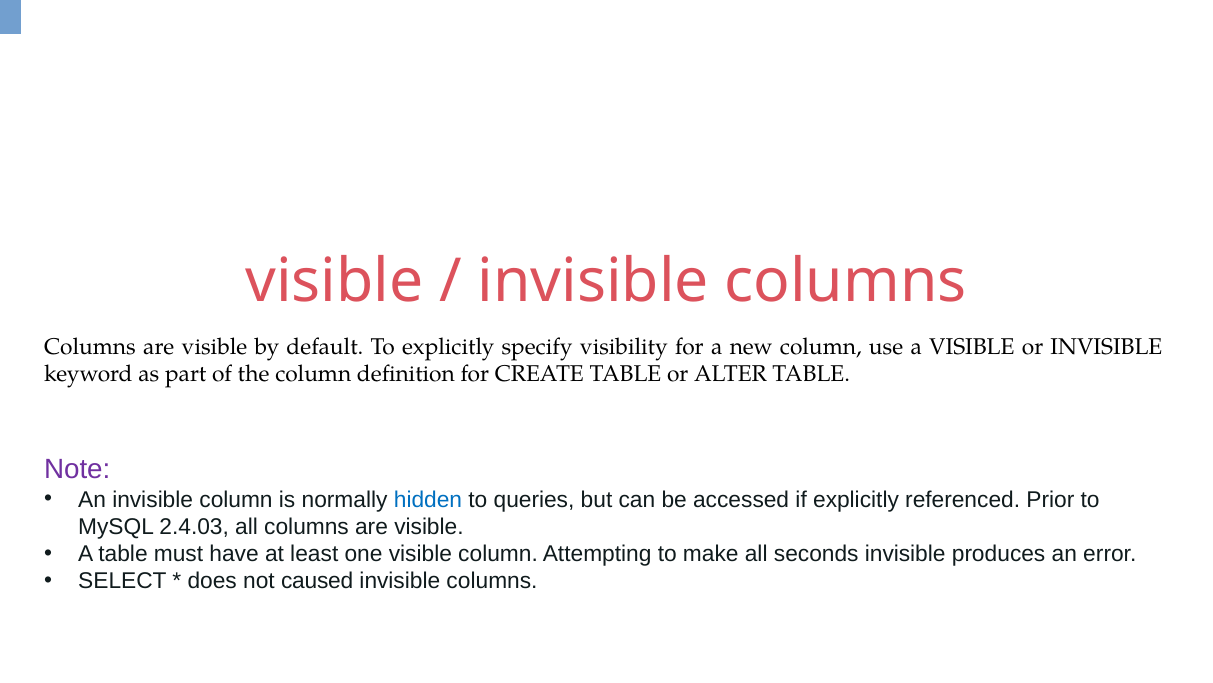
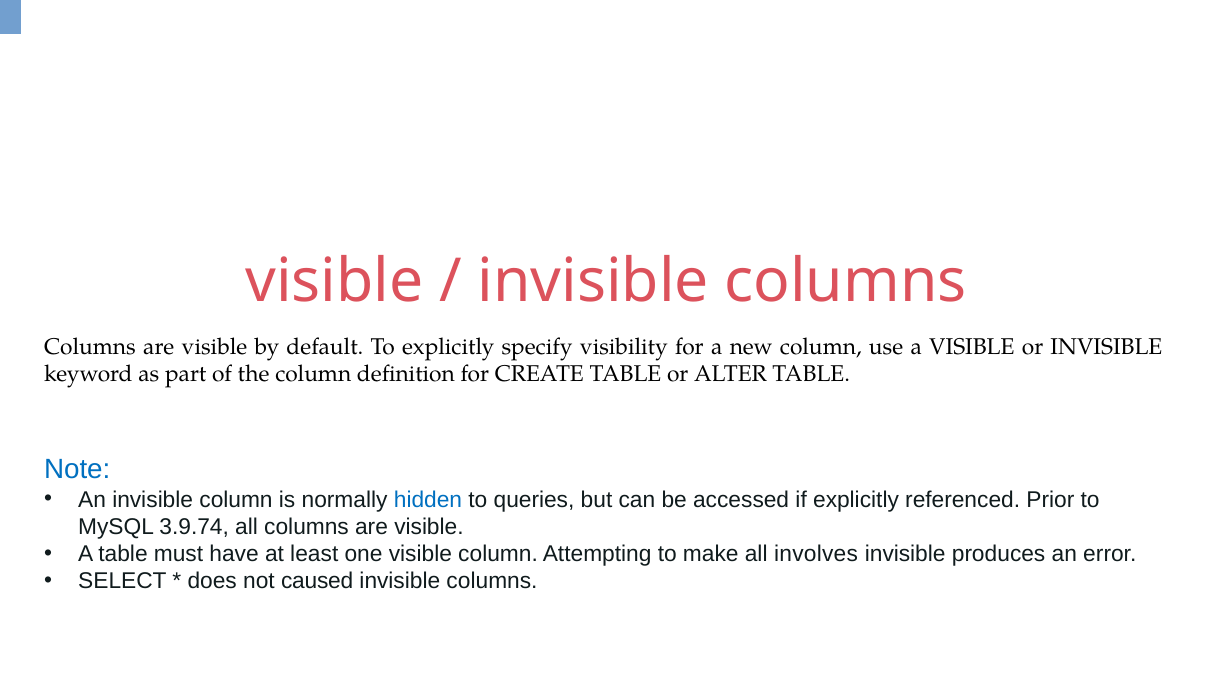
Note colour: purple -> blue
2.4.03: 2.4.03 -> 3.9.74
seconds: seconds -> involves
